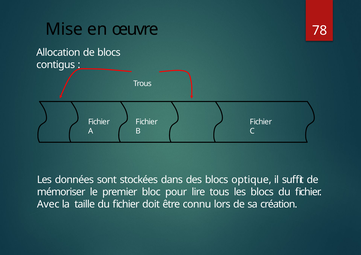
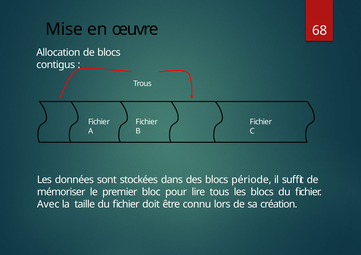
78: 78 -> 68
optique: optique -> période
